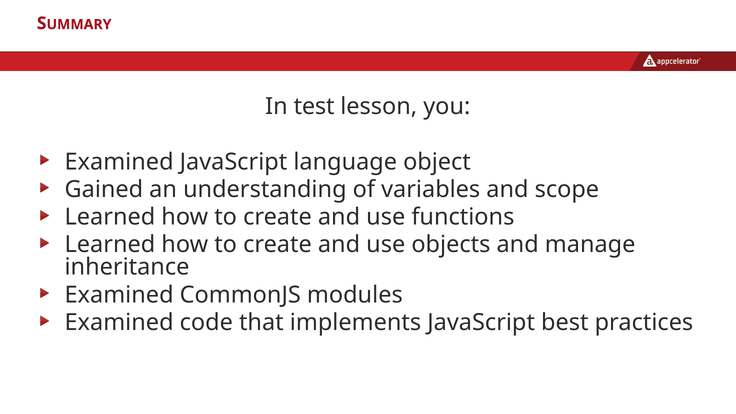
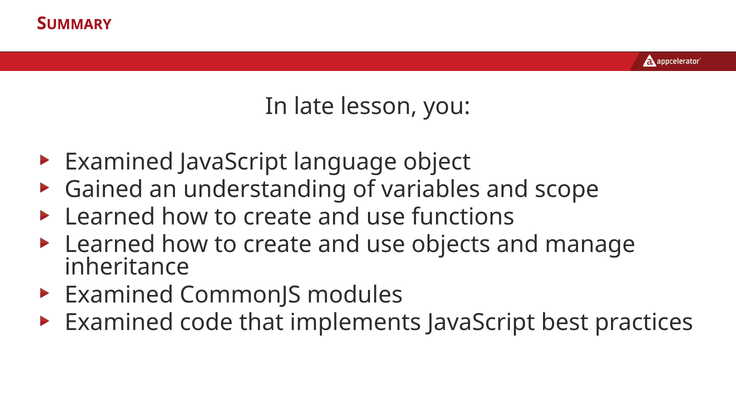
test: test -> late
